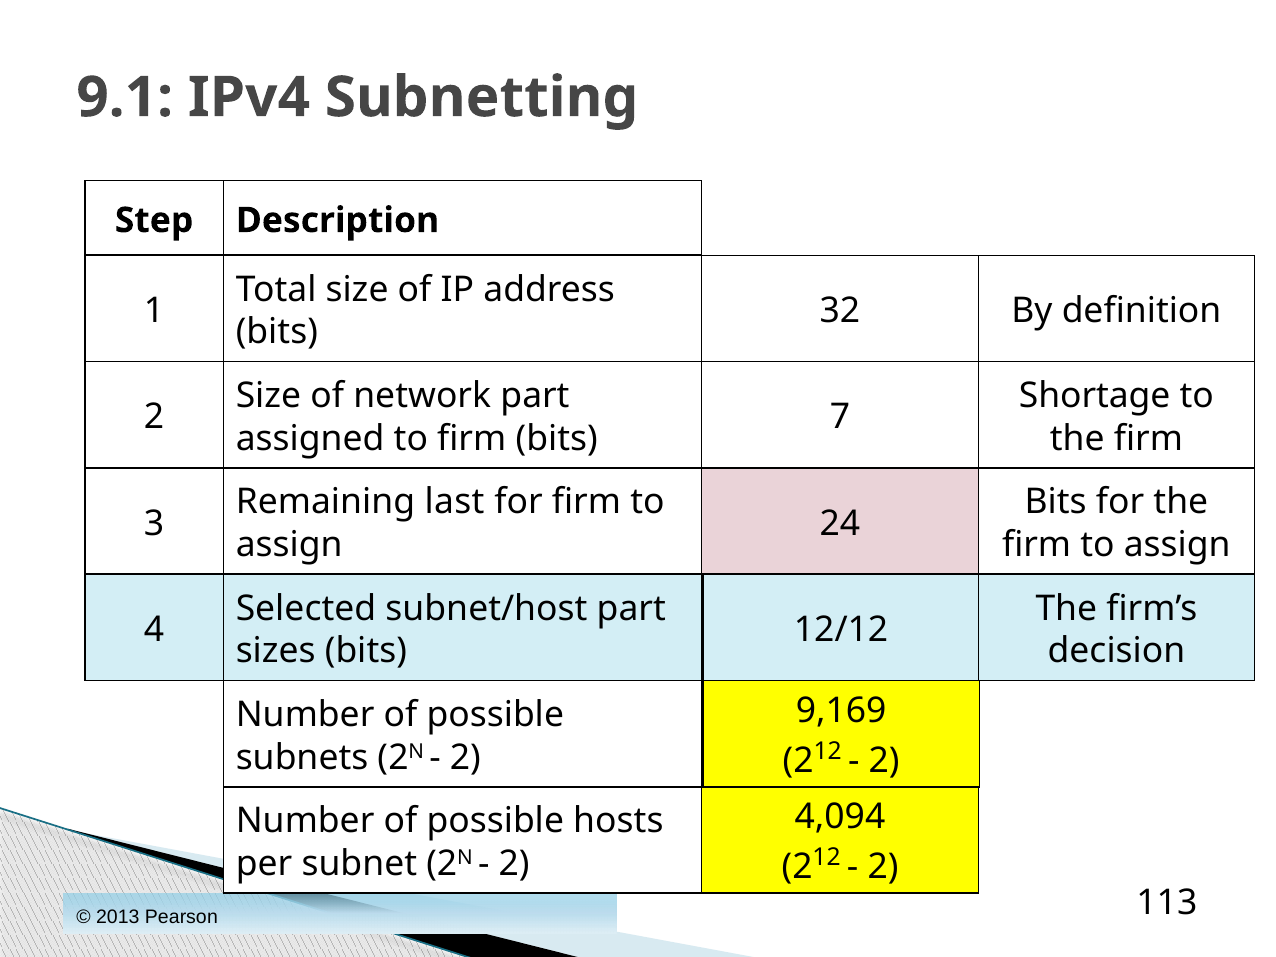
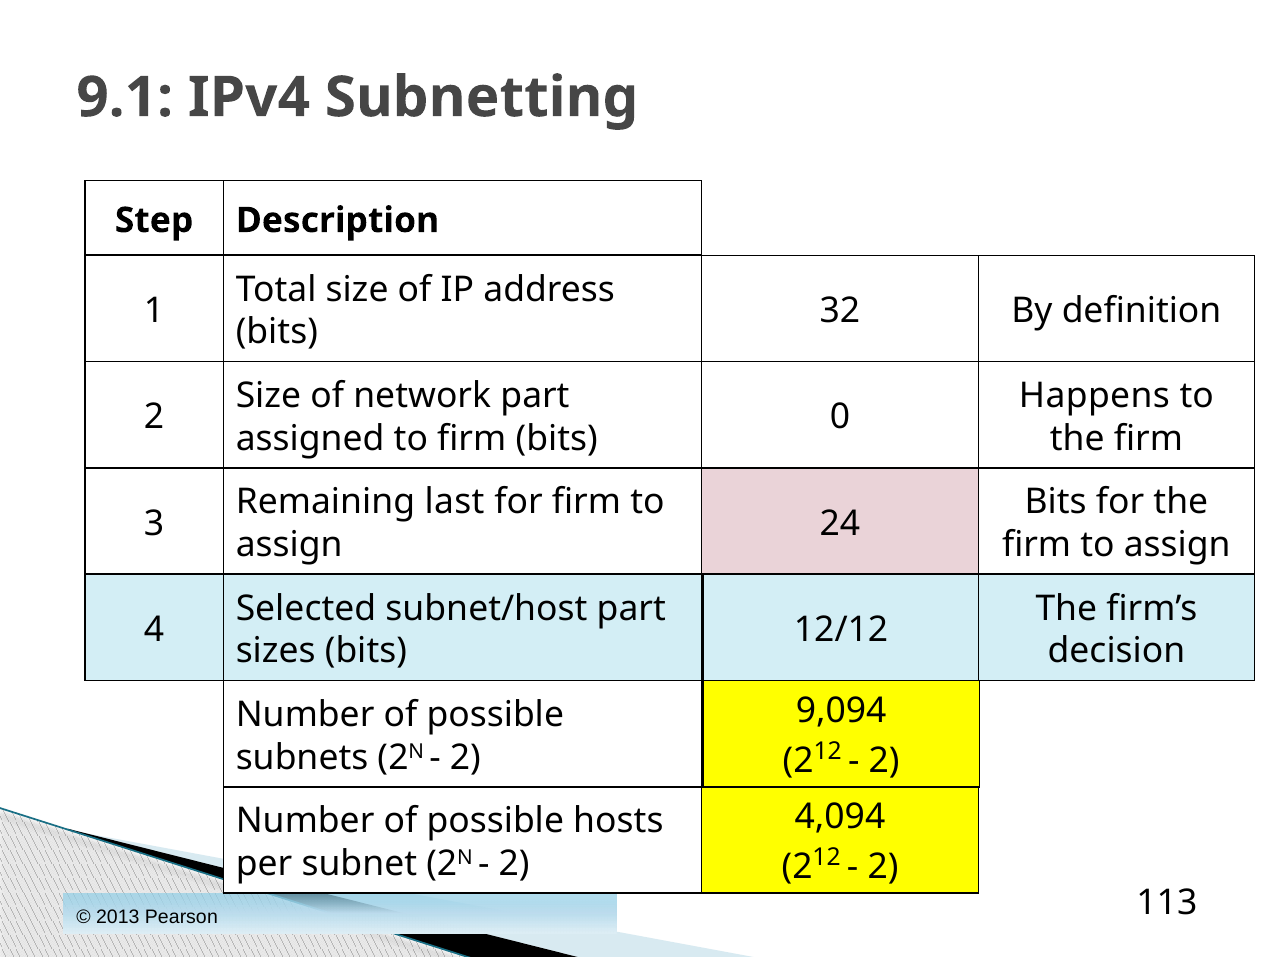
Shortage: Shortage -> Happens
7: 7 -> 0
9,169: 9,169 -> 9,094
